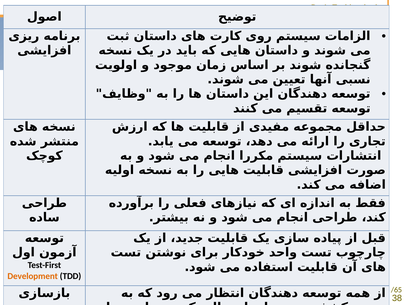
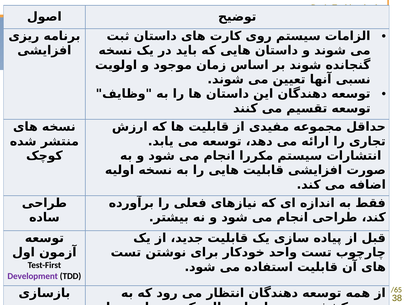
Development at (33, 276) colour: orange -> purple
